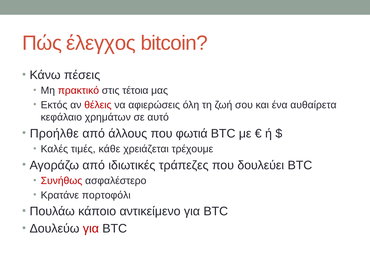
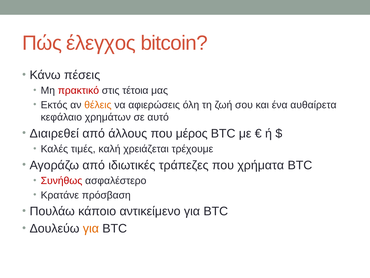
θέλεις colour: red -> orange
Προήλθε: Προήλθε -> Διαιρεθεί
φωτιά: φωτιά -> μέρος
κάθε: κάθε -> καλή
δουλεύει: δουλεύει -> χρήματα
πορτοφόλι: πορτοφόλι -> πρόσβαση
για at (91, 228) colour: red -> orange
